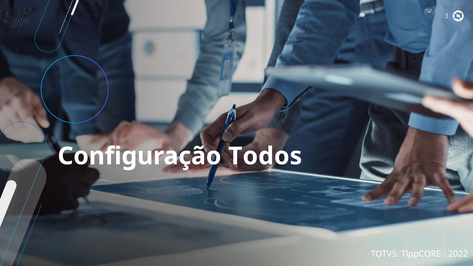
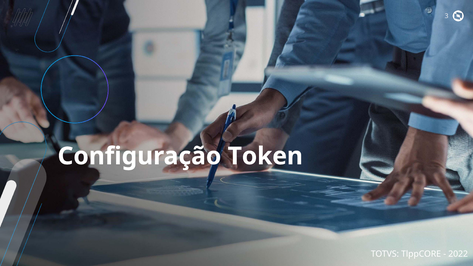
Todos: Todos -> Token
